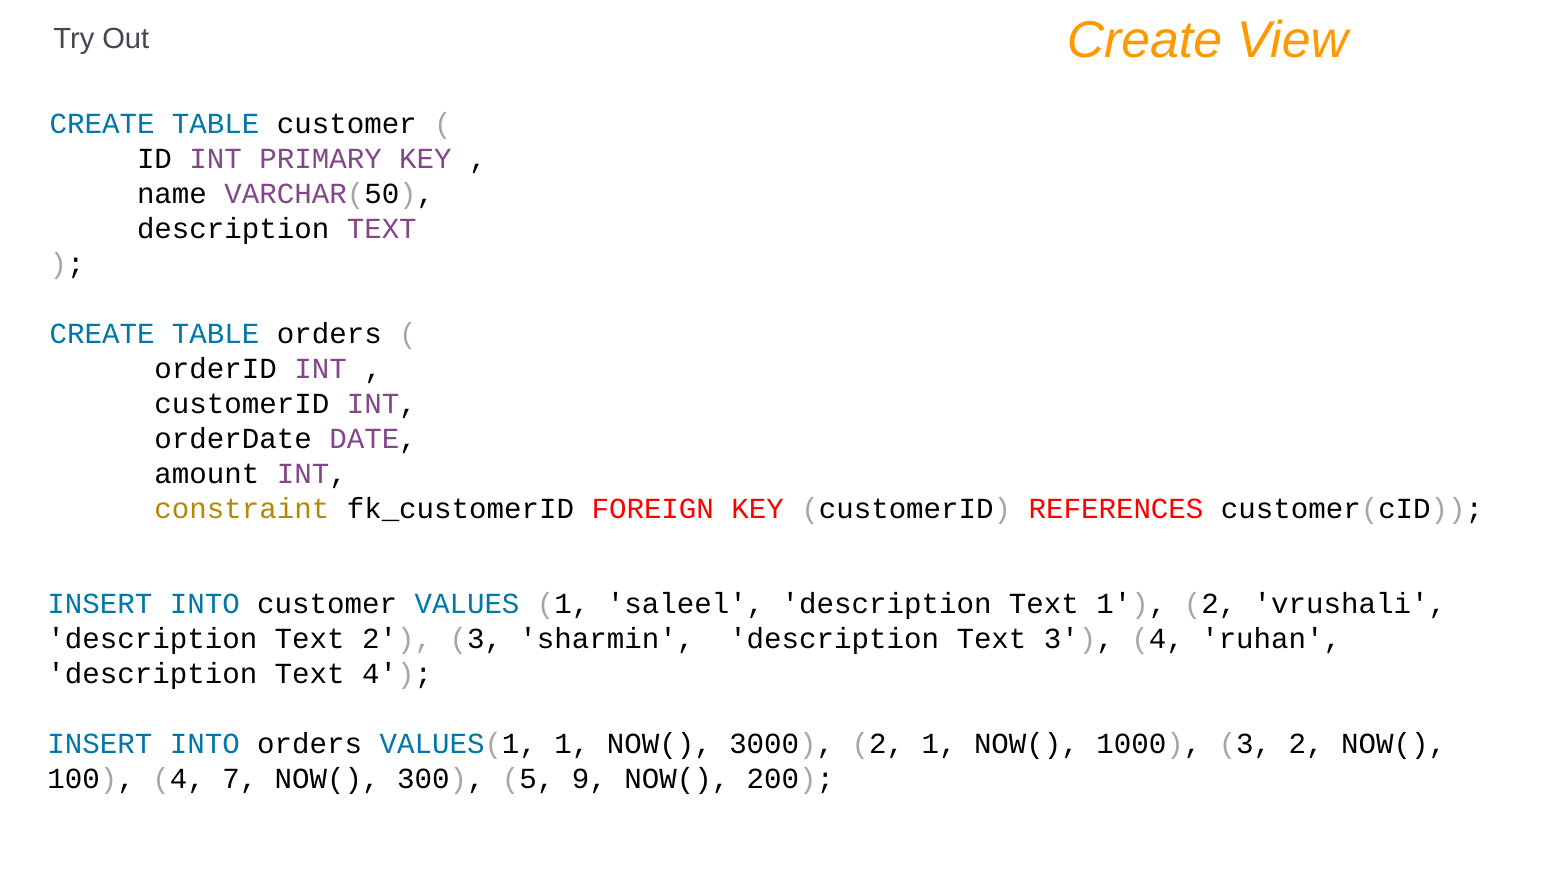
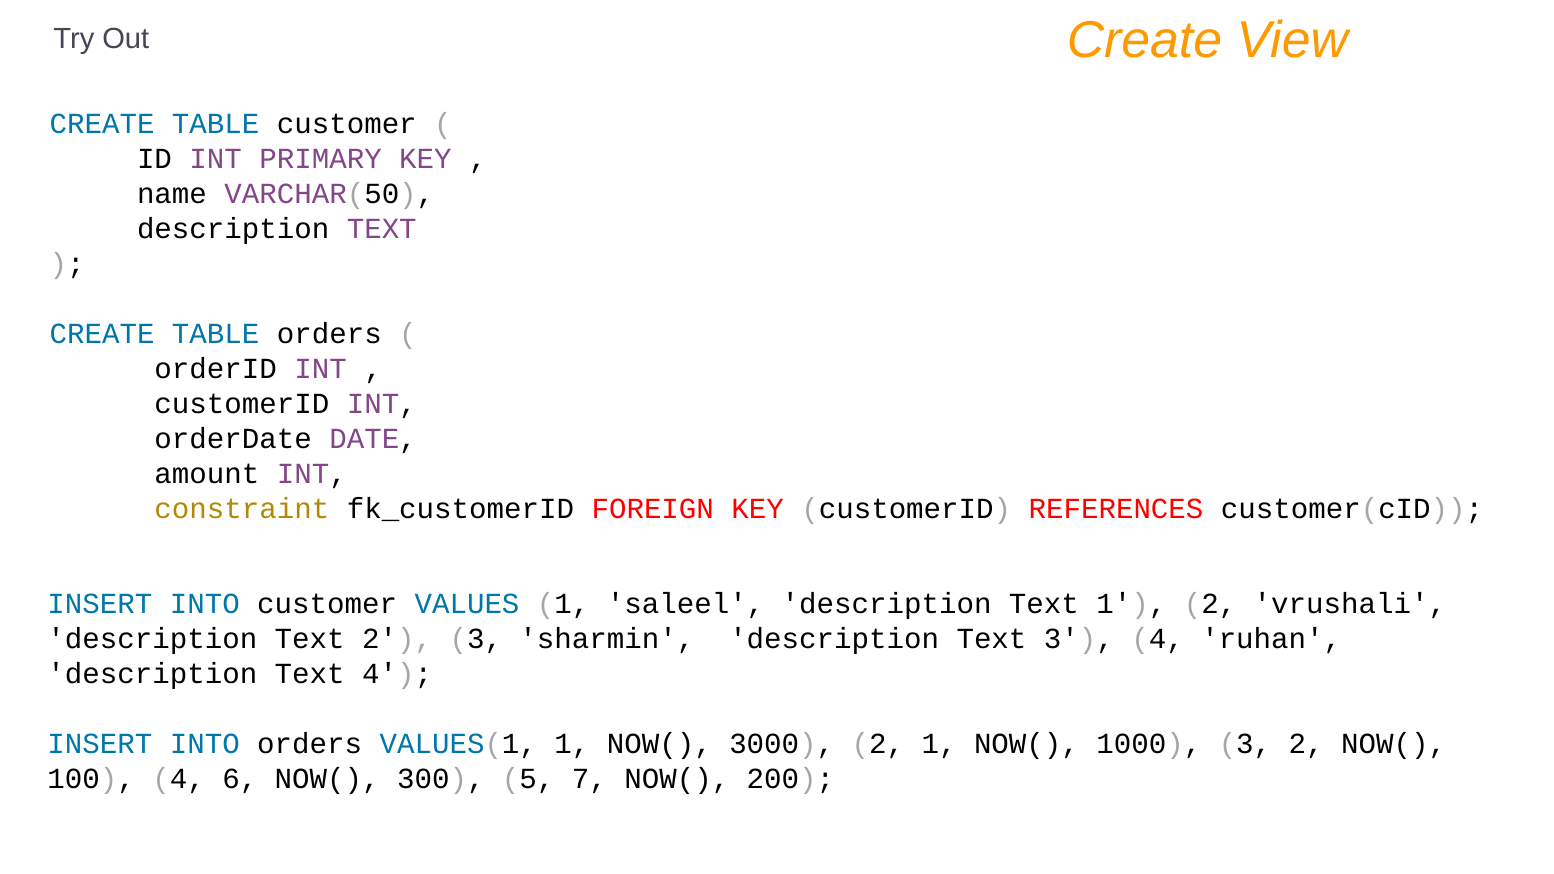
7: 7 -> 6
9: 9 -> 7
